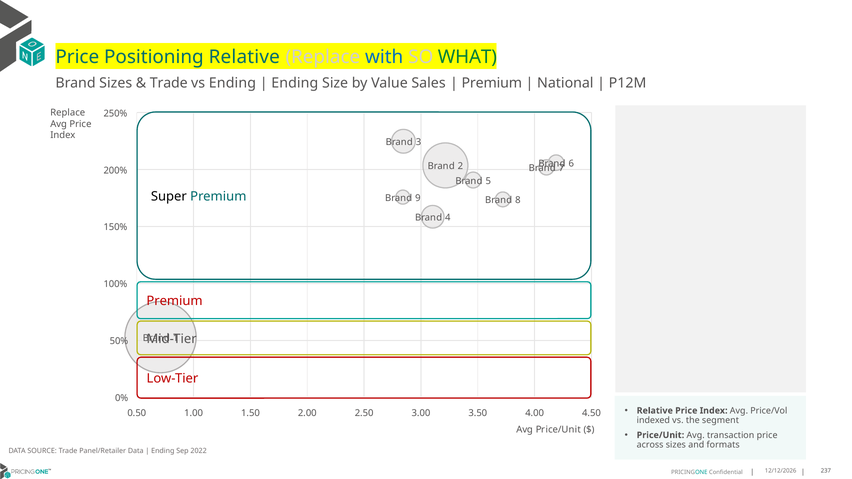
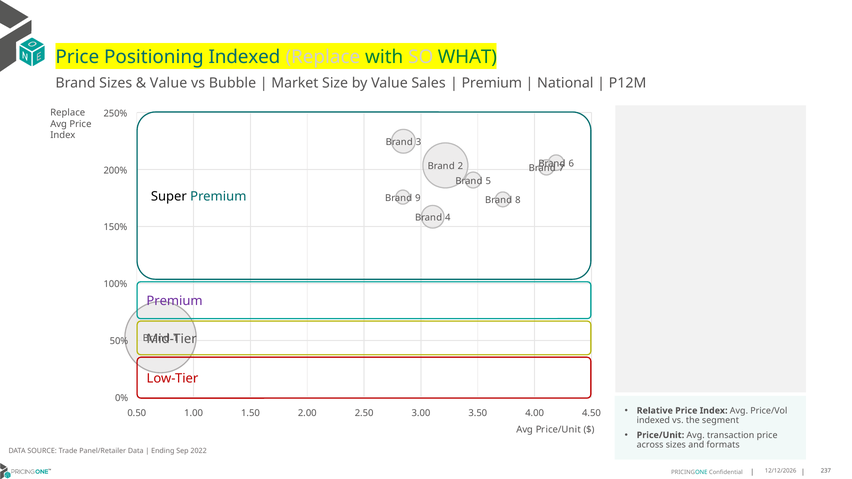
Positioning Relative: Relative -> Indexed
with colour: blue -> green
Trade at (169, 83): Trade -> Value
vs Ending: Ending -> Bubble
Ending at (295, 83): Ending -> Market
Premium at (175, 301) colour: red -> purple
